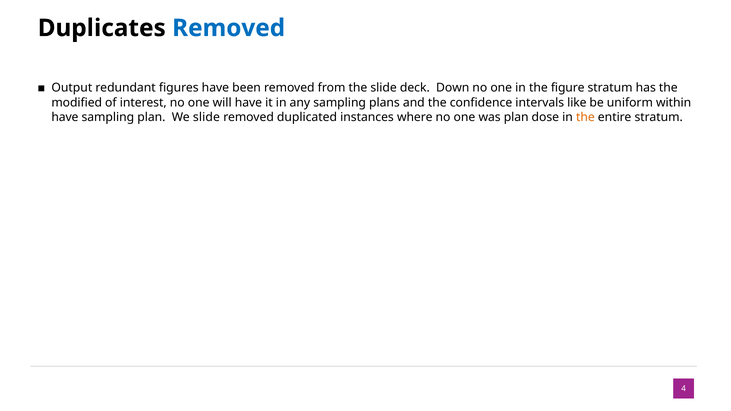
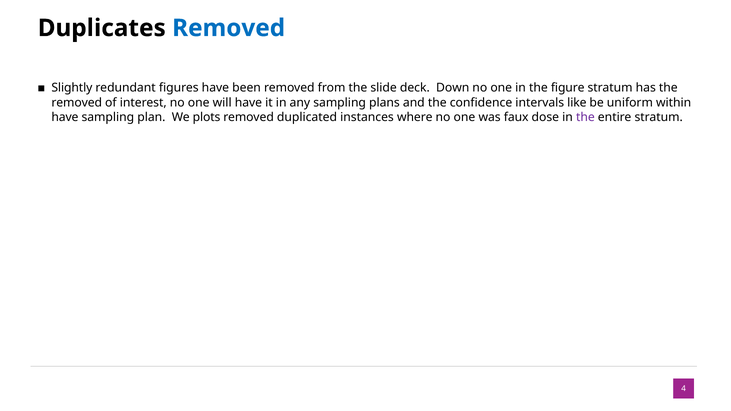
Output: Output -> Slightly
modified at (77, 103): modified -> removed
We slide: slide -> plots
was plan: plan -> faux
the at (585, 117) colour: orange -> purple
